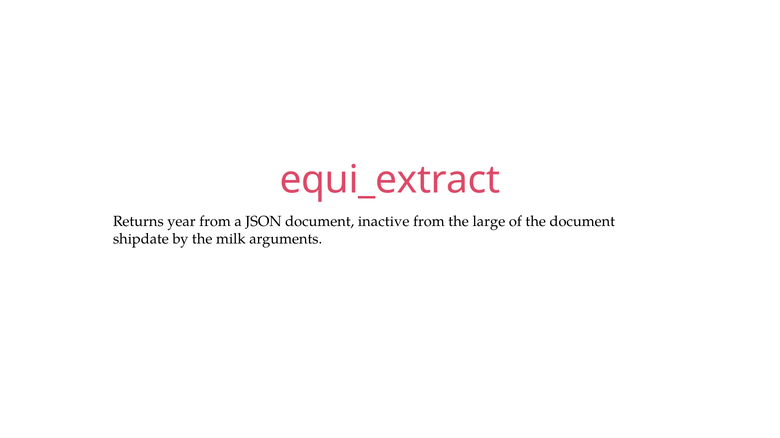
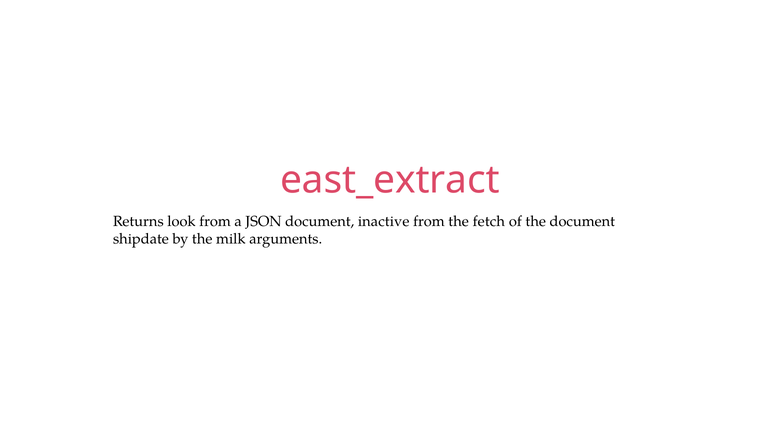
equi_extract: equi_extract -> east_extract
year: year -> look
large: large -> fetch
